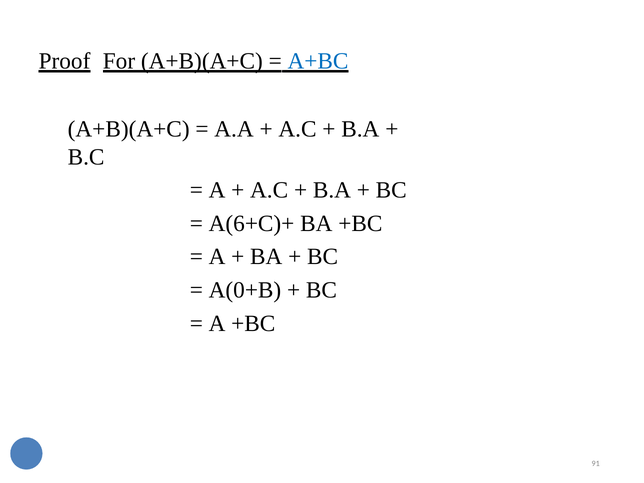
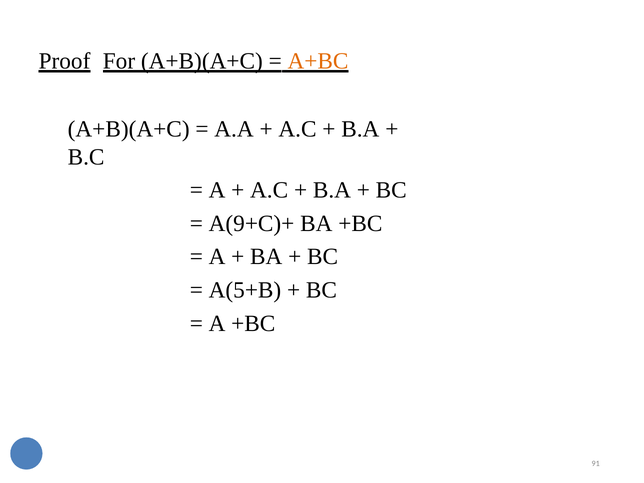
A+BC colour: blue -> orange
A(6+C)+: A(6+C)+ -> A(9+C)+
A(0+B: A(0+B -> A(5+B
